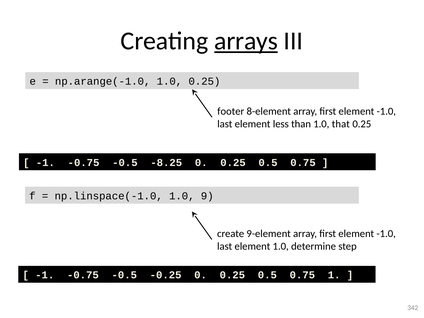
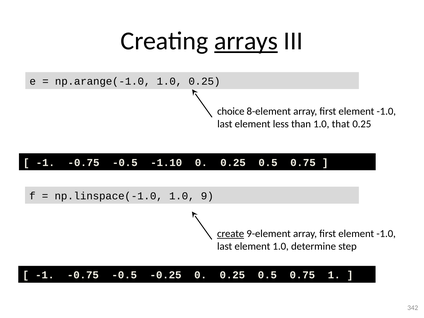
footer: footer -> choice
-8.25: -8.25 -> -1.10
create underline: none -> present
